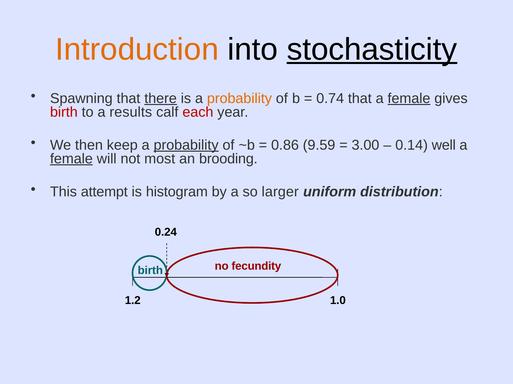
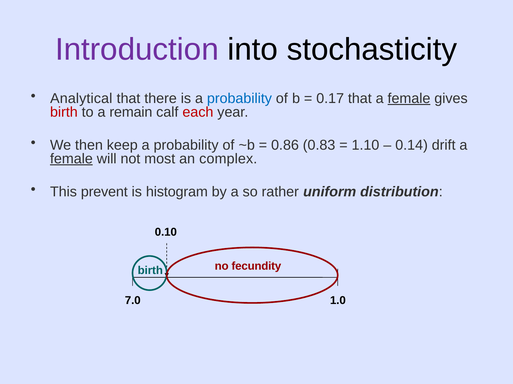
Introduction colour: orange -> purple
stochasticity underline: present -> none
Spawning: Spawning -> Analytical
there underline: present -> none
probability at (239, 99) colour: orange -> blue
0.74: 0.74 -> 0.17
results: results -> remain
probability at (186, 145) underline: present -> none
9.59: 9.59 -> 0.83
3.00: 3.00 -> 1.10
well: well -> drift
brooding: brooding -> complex
attempt: attempt -> prevent
larger: larger -> rather
0.24: 0.24 -> 0.10
1.2: 1.2 -> 7.0
